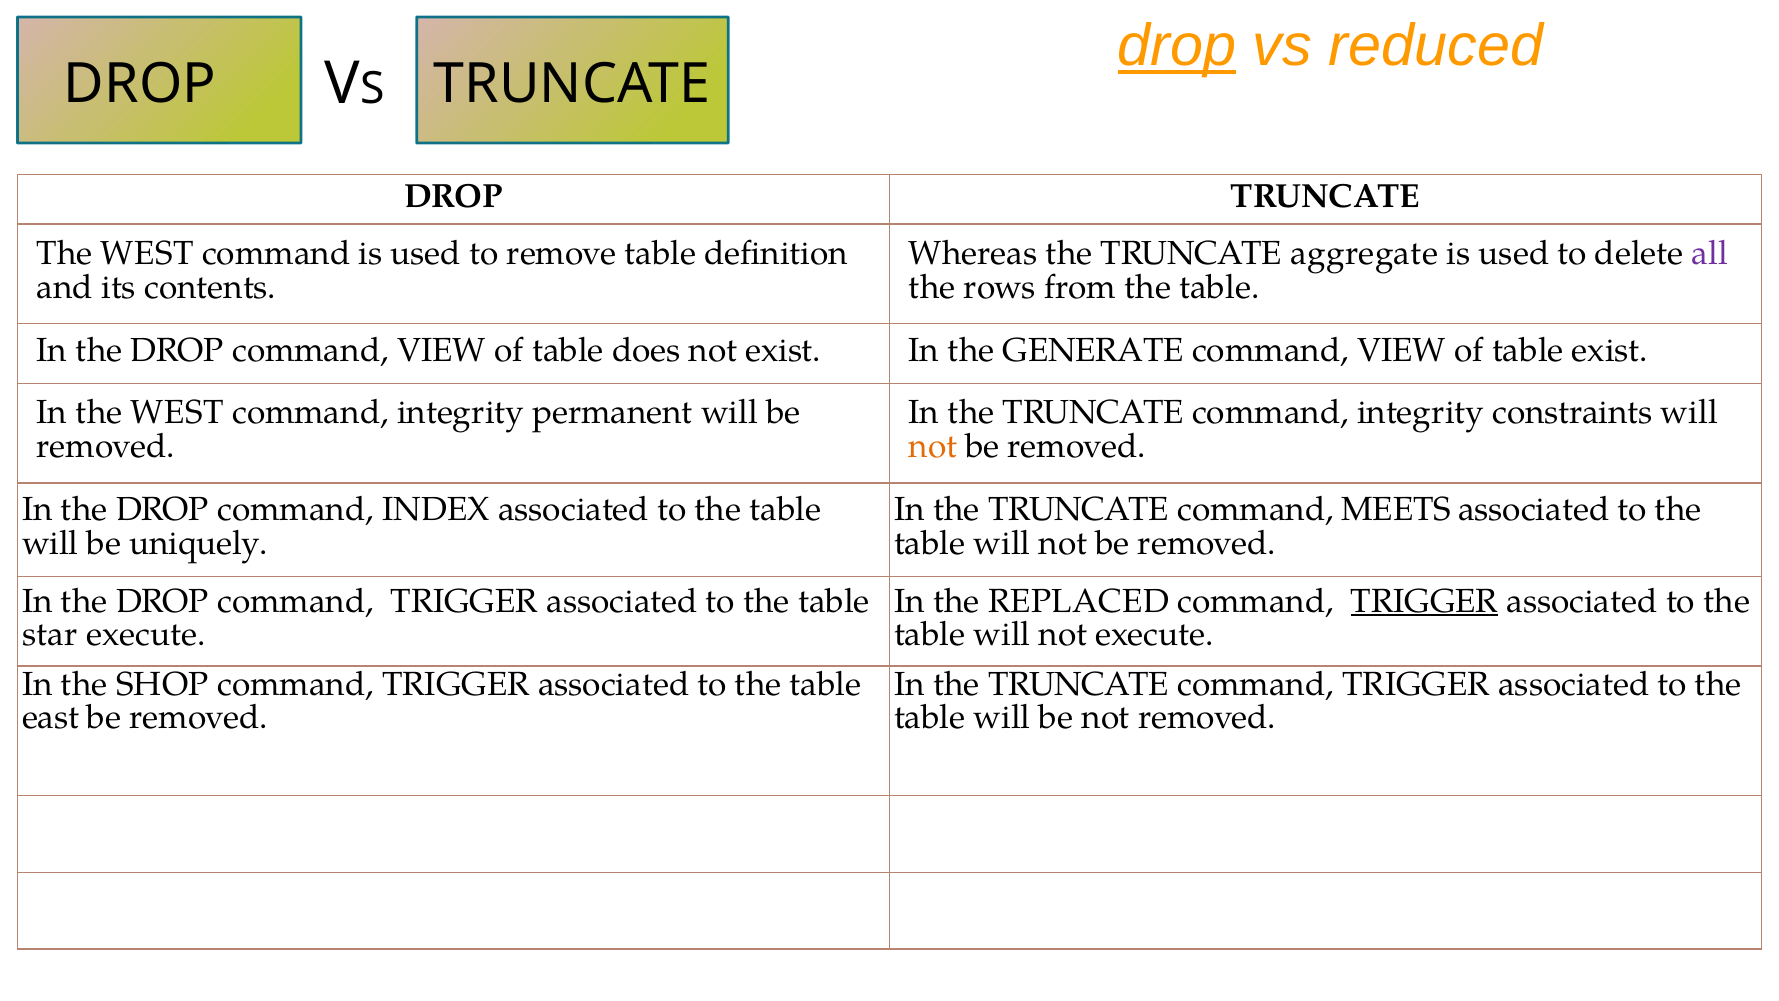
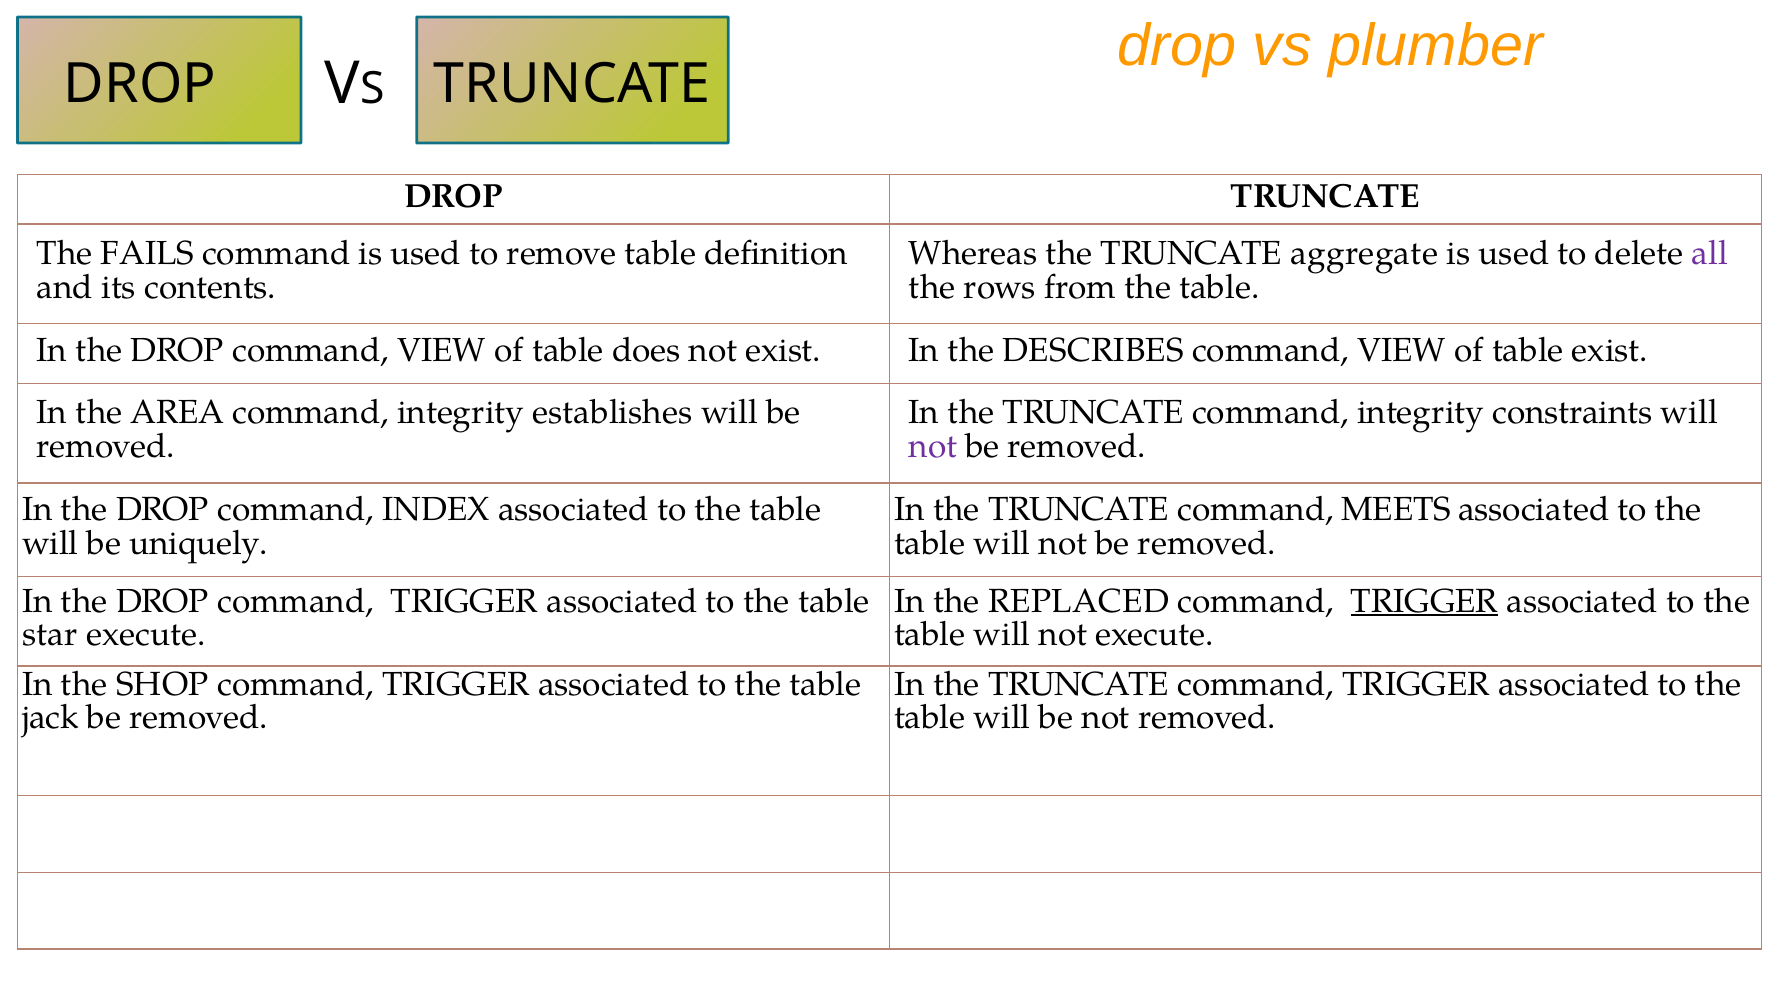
drop at (1177, 46) underline: present -> none
reduced: reduced -> plumber
WEST at (147, 253): WEST -> FAILS
GENERATE: GENERATE -> DESCRIBES
In the WEST: WEST -> AREA
permanent: permanent -> establishes
not at (933, 446) colour: orange -> purple
east: east -> jack
